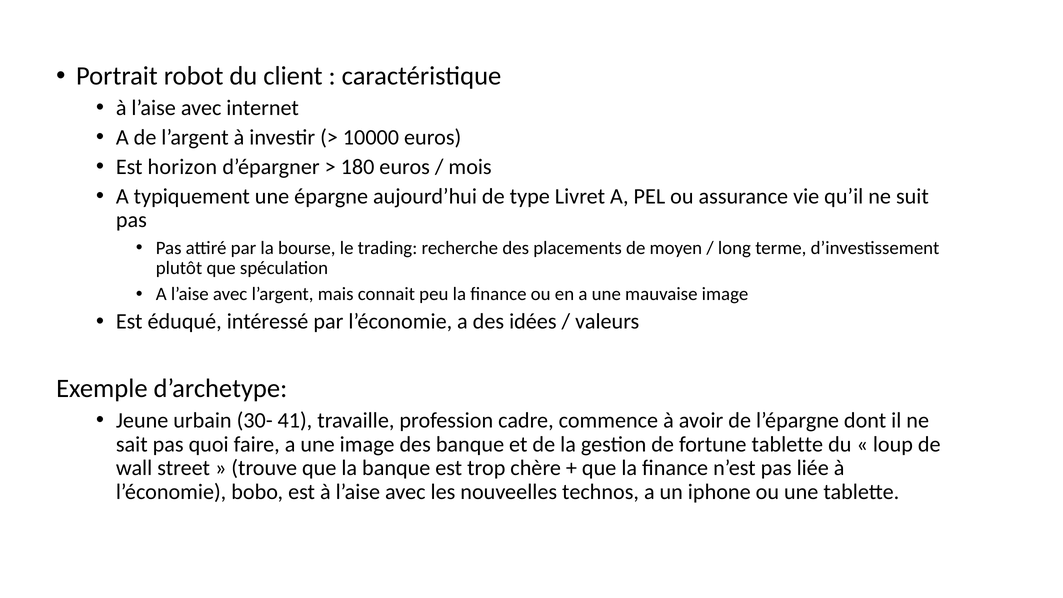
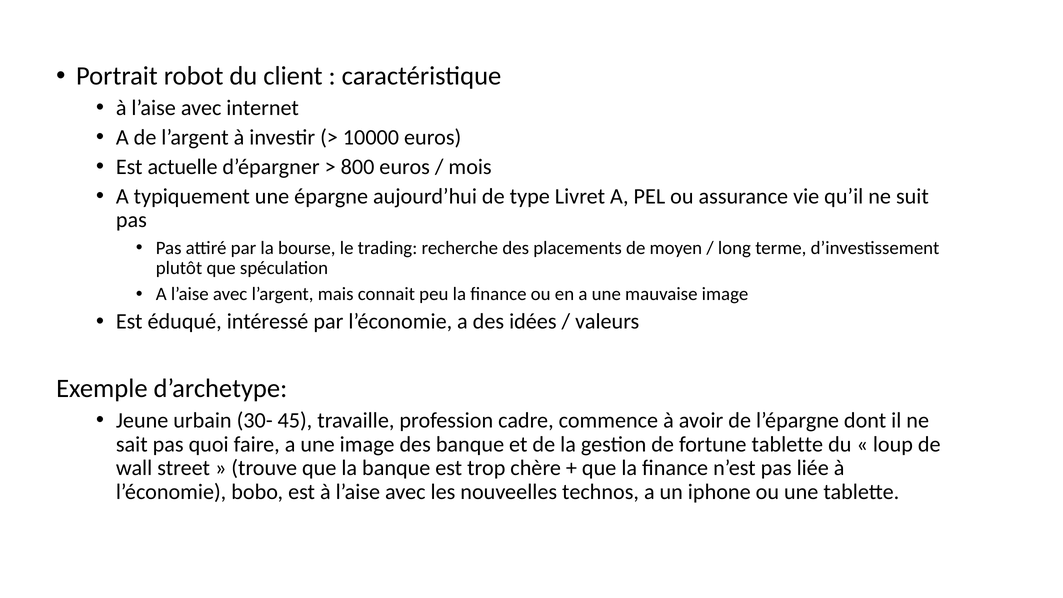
horizon: horizon -> actuelle
180: 180 -> 800
41: 41 -> 45
